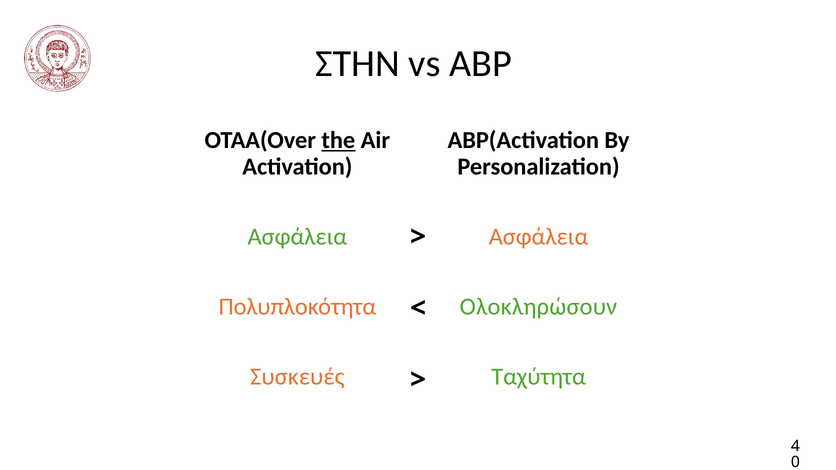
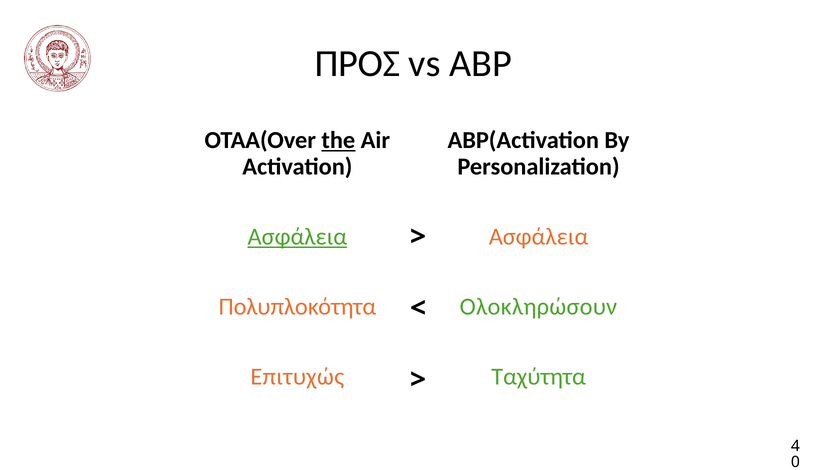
ΣΤΗΝ: ΣΤΗΝ -> ΠΡΟΣ
Ασφάλεια at (297, 237) underline: none -> present
Συσκευές: Συσκευές -> Επιτυχώς
